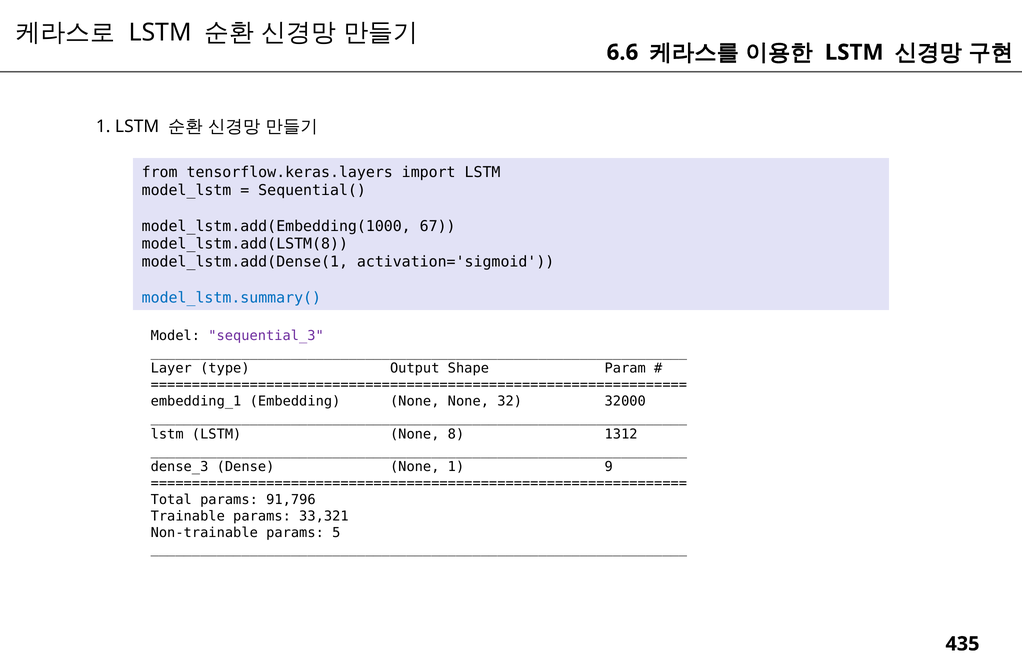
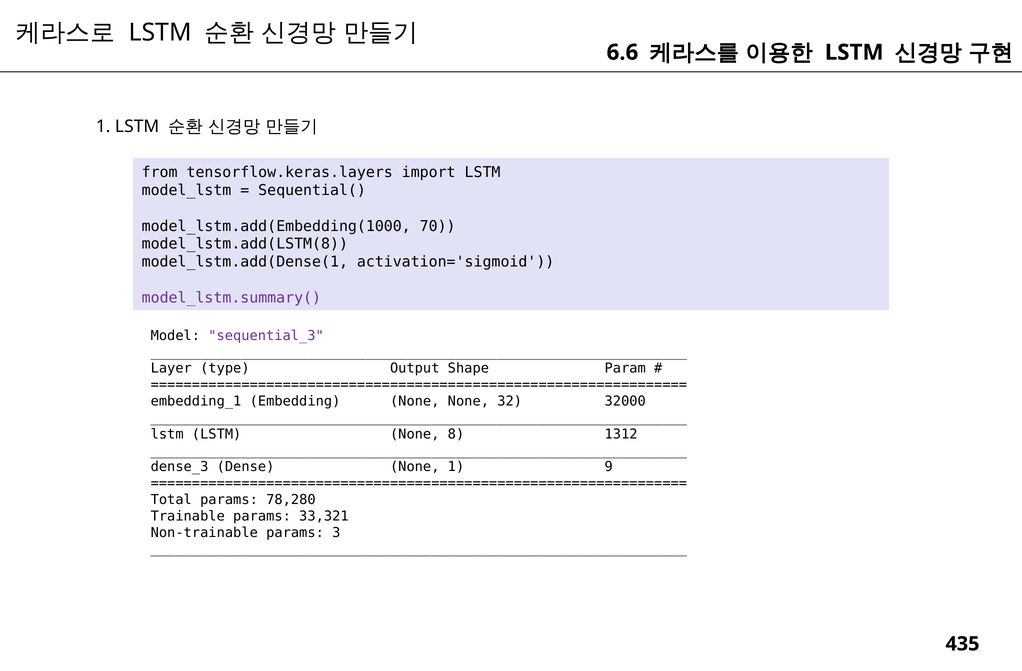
67: 67 -> 70
model_lstm.summary( colour: blue -> purple
91,796: 91,796 -> 78,280
5: 5 -> 3
